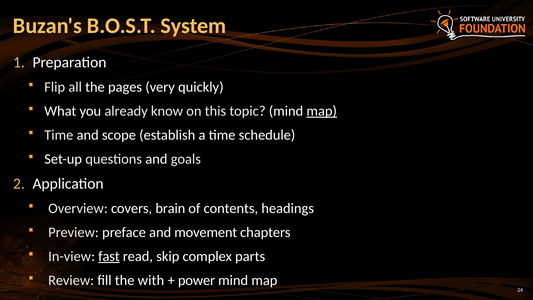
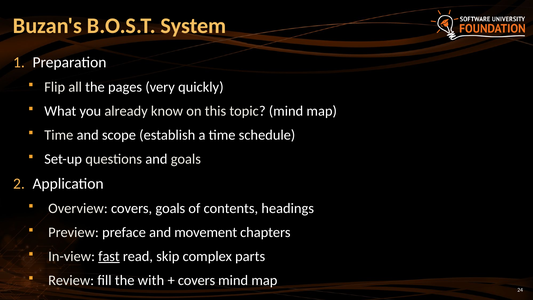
map at (322, 111) underline: present -> none
covers brain: brain -> goals
power at (197, 280): power -> covers
